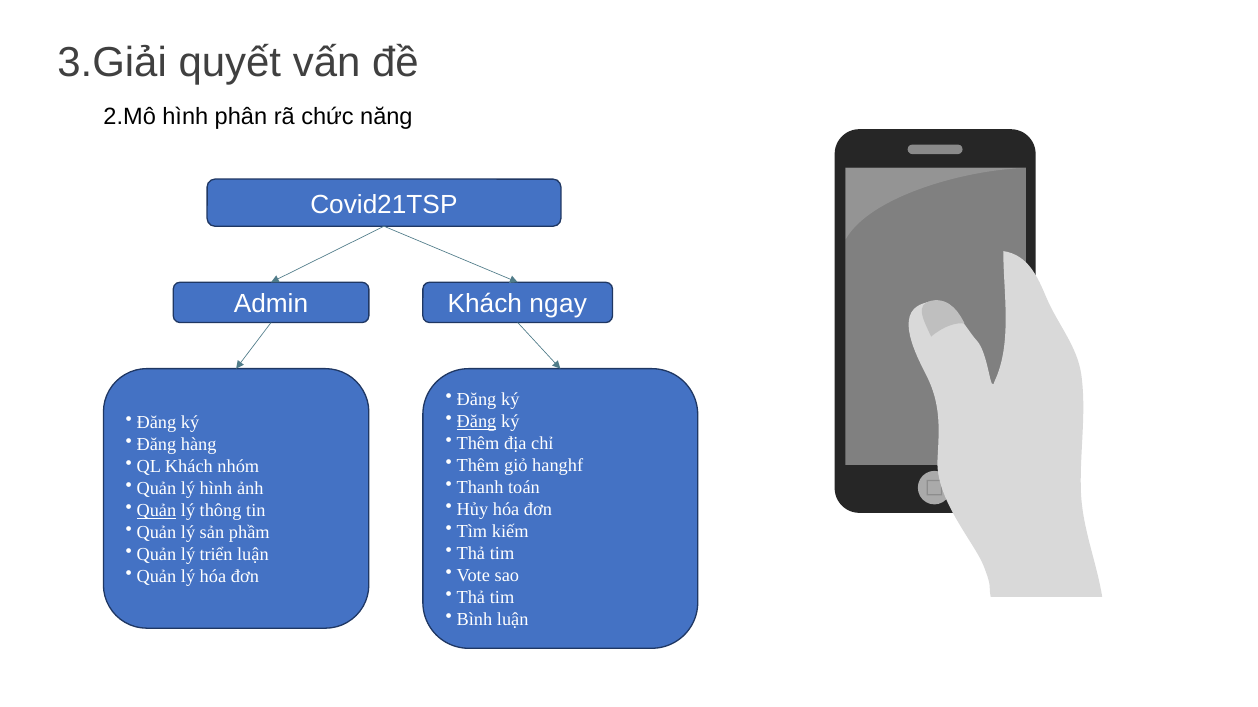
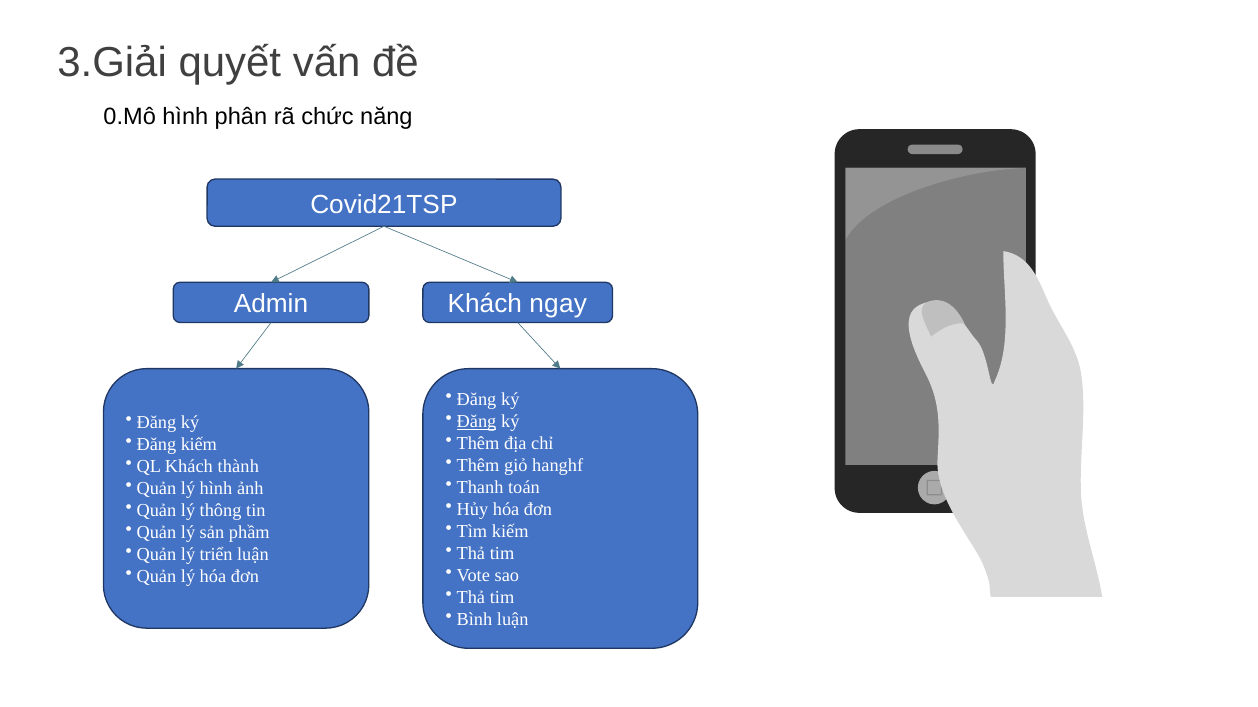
2.Mô: 2.Mô -> 0.Mô
Đăng hàng: hàng -> kiếm
nhóm: nhóm -> thành
Quản at (156, 511) underline: present -> none
